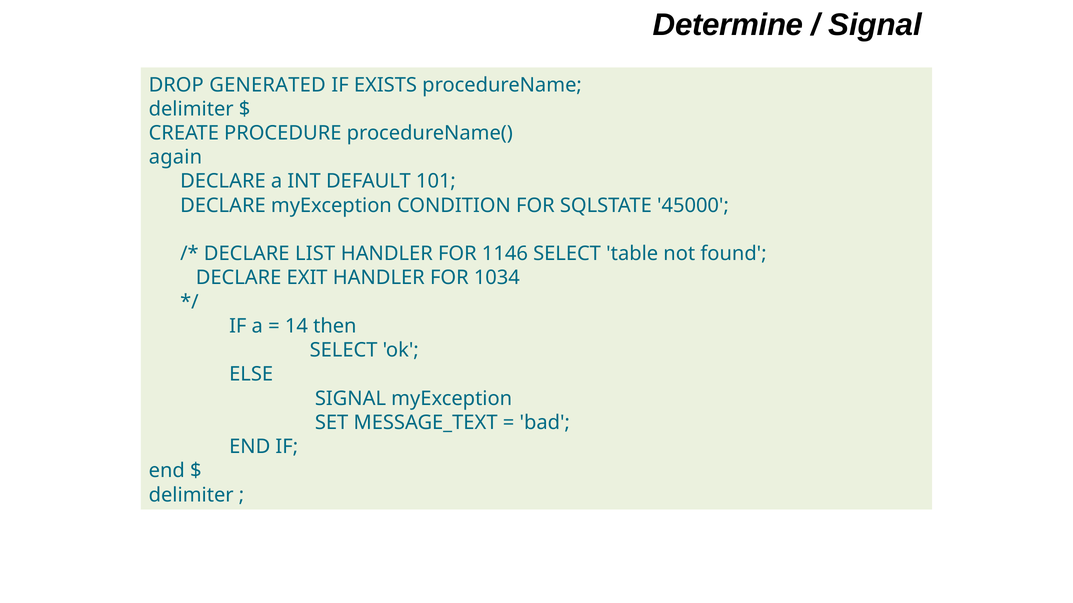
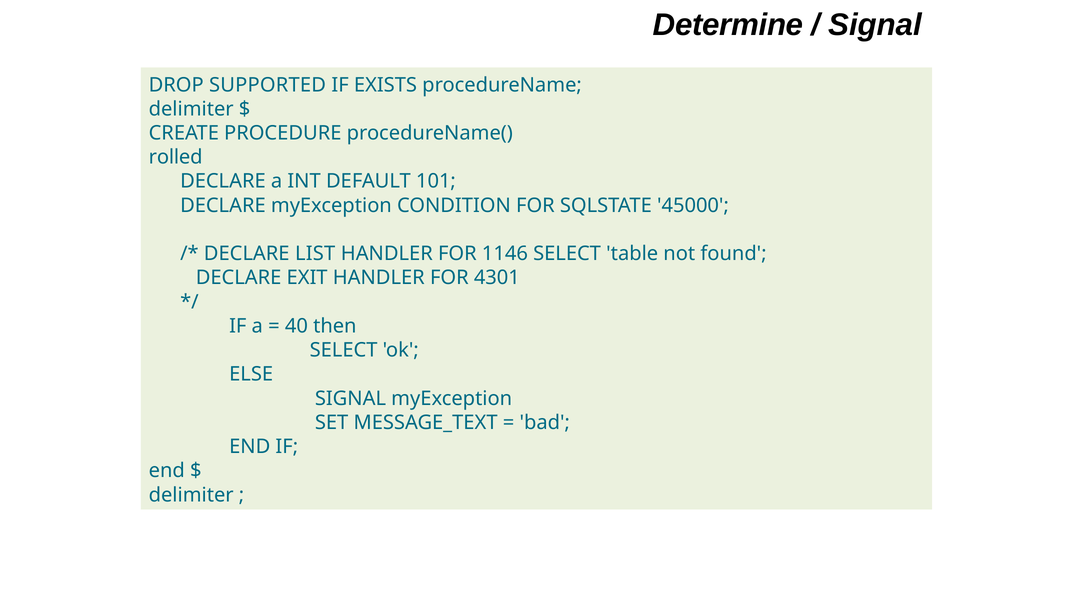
GENERATED: GENERATED -> SUPPORTED
again: again -> rolled
1034: 1034 -> 4301
14: 14 -> 40
